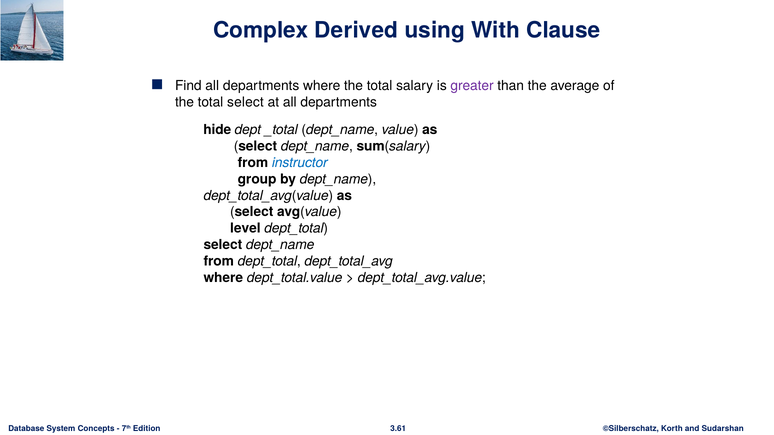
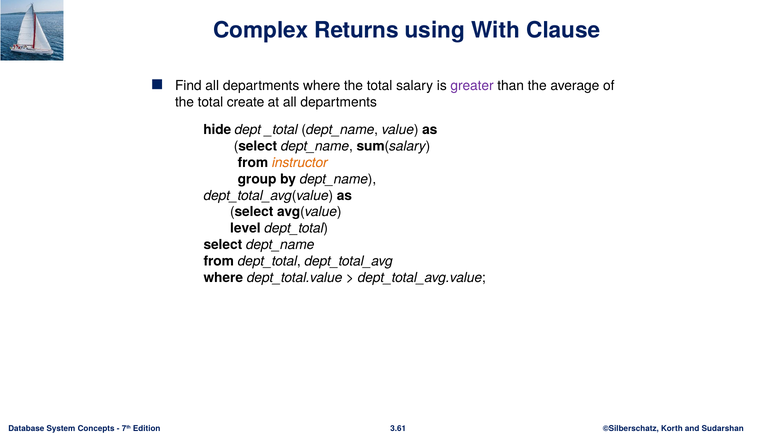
Derived: Derived -> Returns
total select: select -> create
instructor colour: blue -> orange
